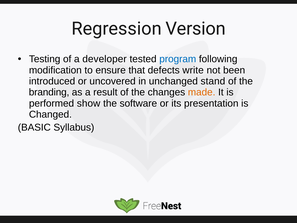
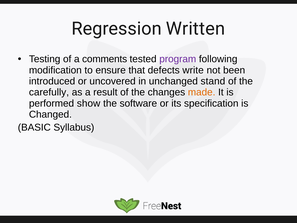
Version: Version -> Written
developer: developer -> comments
program colour: blue -> purple
branding: branding -> carefully
presentation: presentation -> specification
